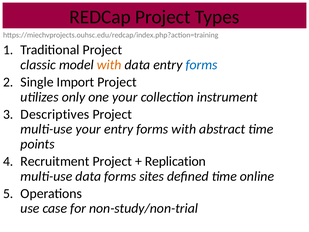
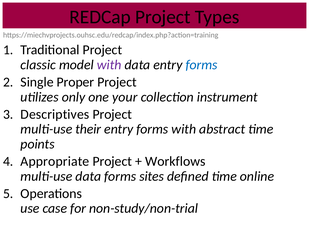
with at (109, 65) colour: orange -> purple
Import: Import -> Proper
multi-use your: your -> their
Recruitment: Recruitment -> Appropriate
Replication: Replication -> Workflows
